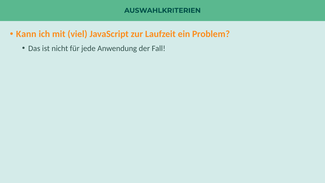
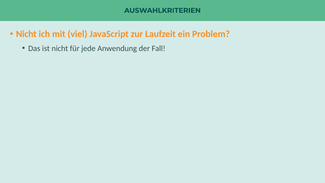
Kann at (26, 34): Kann -> Nicht
